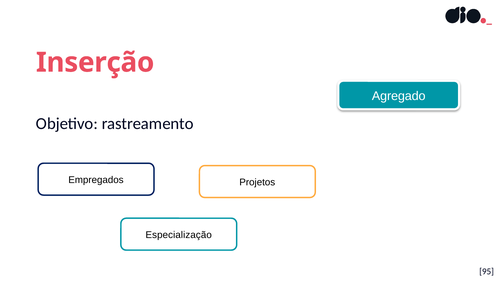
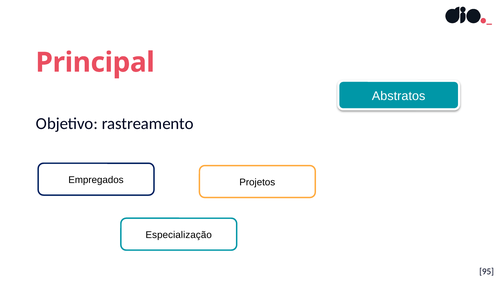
Inserção: Inserção -> Principal
Agregado: Agregado -> Abstratos
